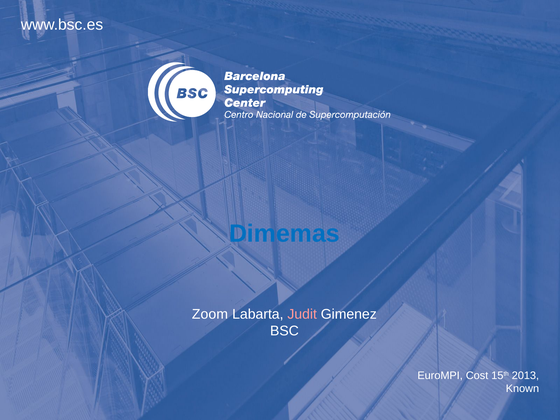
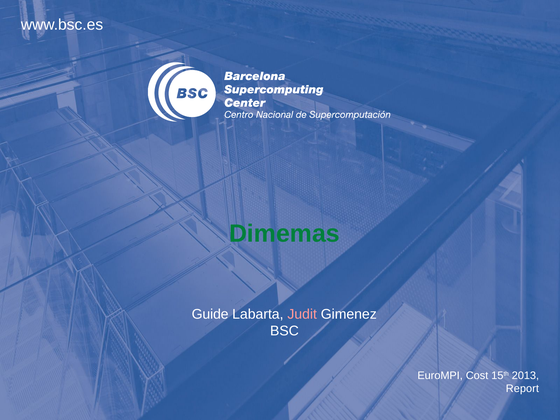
Dimemas colour: blue -> green
Zoom: Zoom -> Guide
Known: Known -> Report
